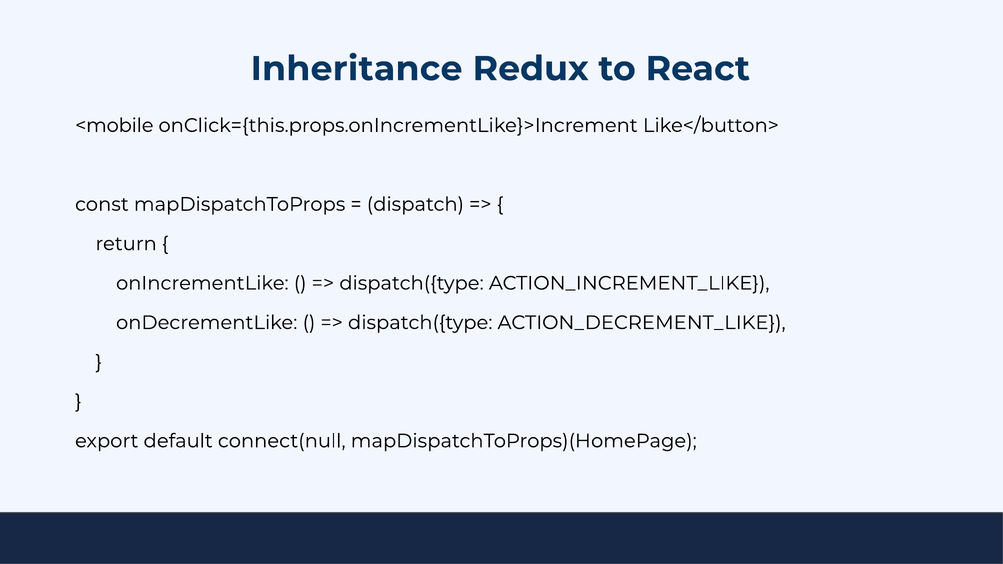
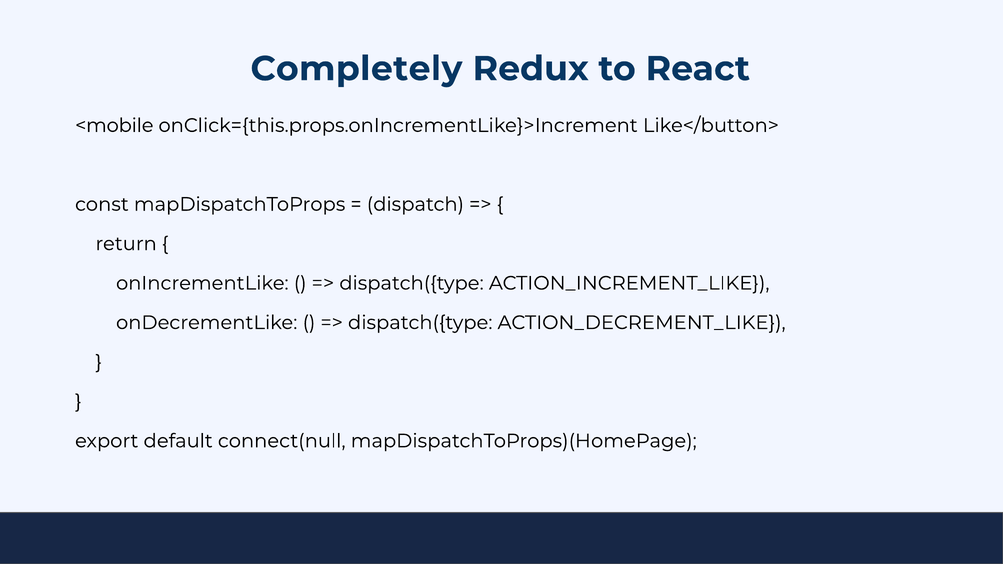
Inheritance: Inheritance -> Completely
